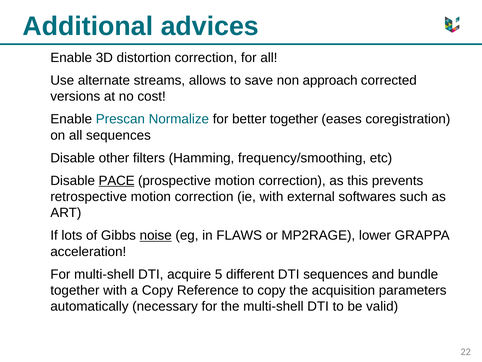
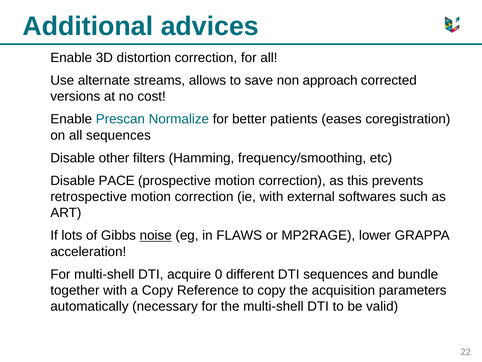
better together: together -> patients
PACE underline: present -> none
5: 5 -> 0
